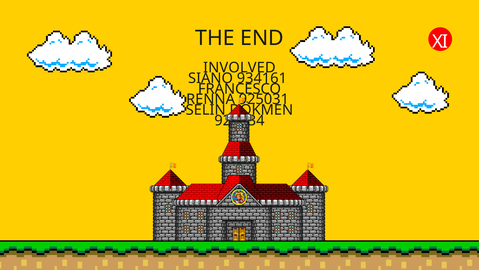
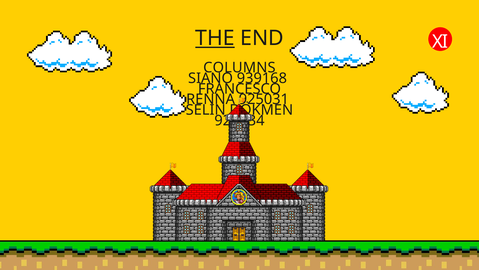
THE underline: none -> present
INVOLVED: INVOLVED -> COLUMNS
934161: 934161 -> 939168
